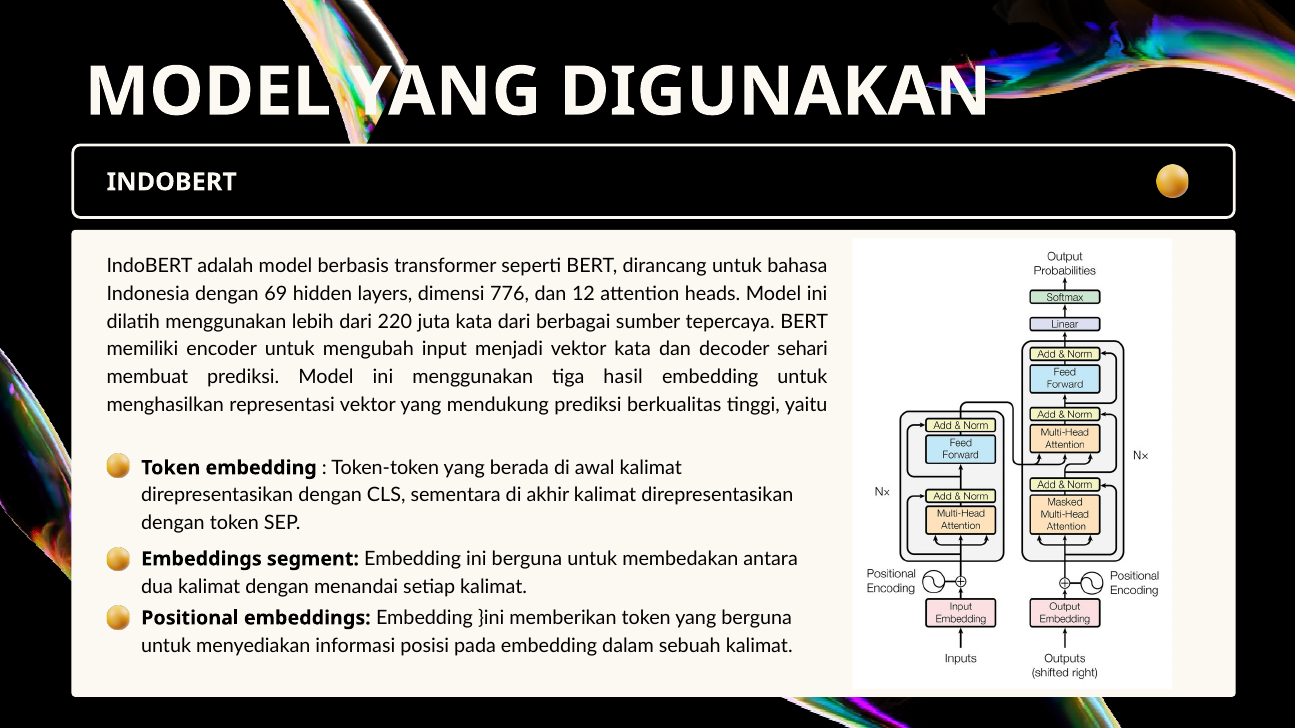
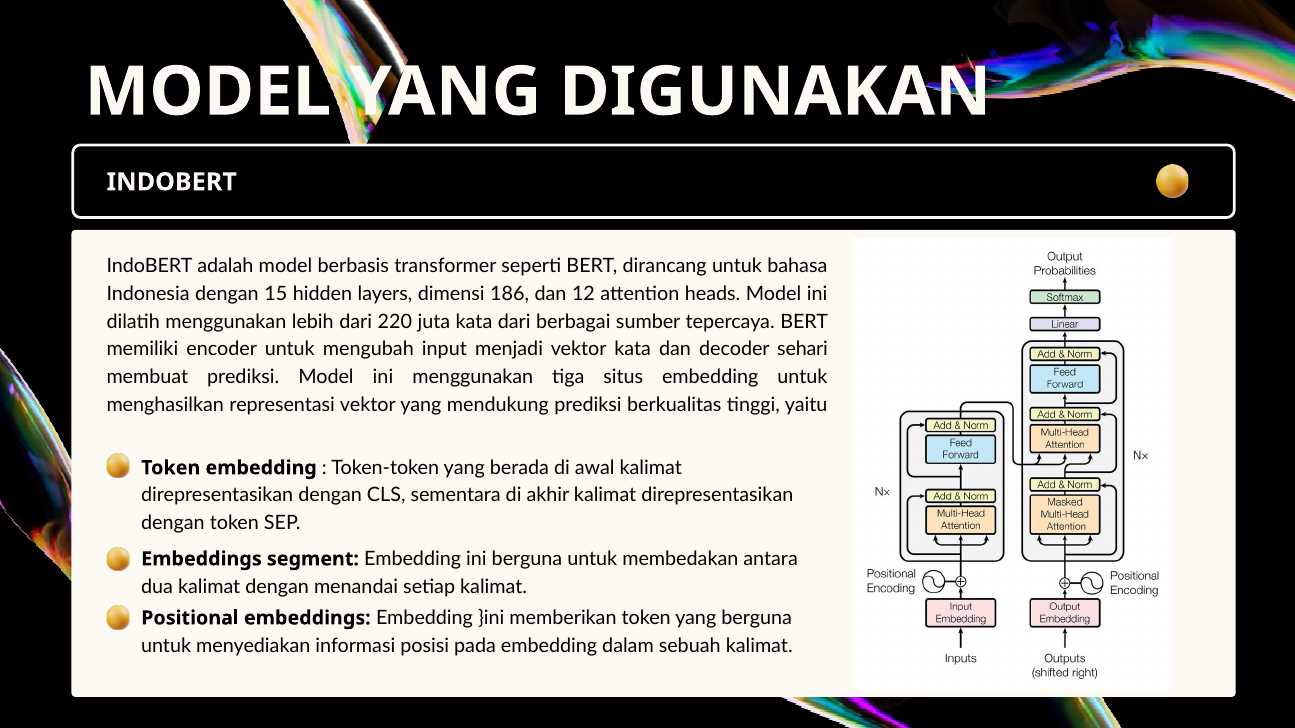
69: 69 -> 15
776: 776 -> 186
hasil: hasil -> situs
